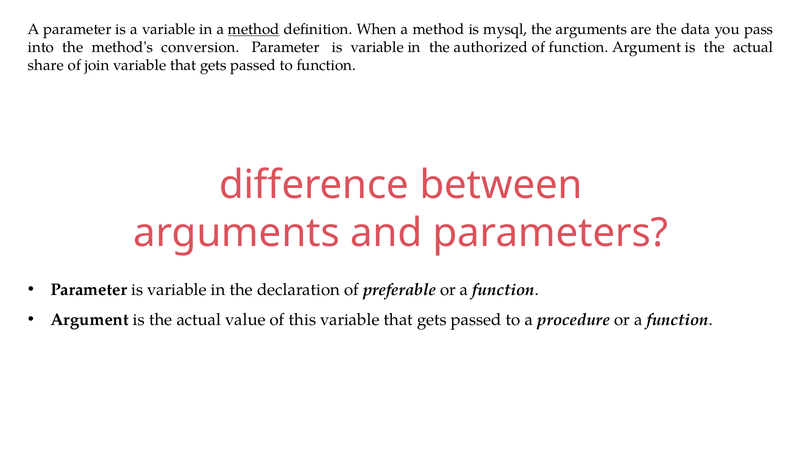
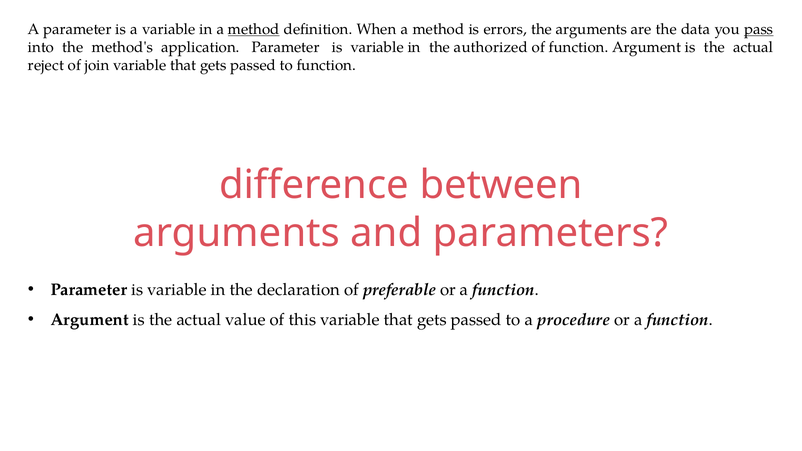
mysql: mysql -> errors
pass underline: none -> present
conversion: conversion -> application
share: share -> reject
